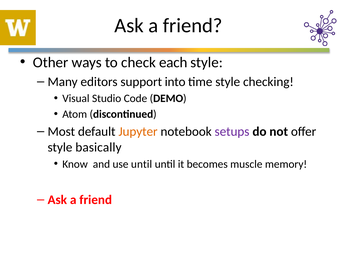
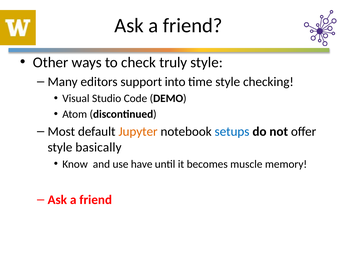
each: each -> truly
setups colour: purple -> blue
use until: until -> have
